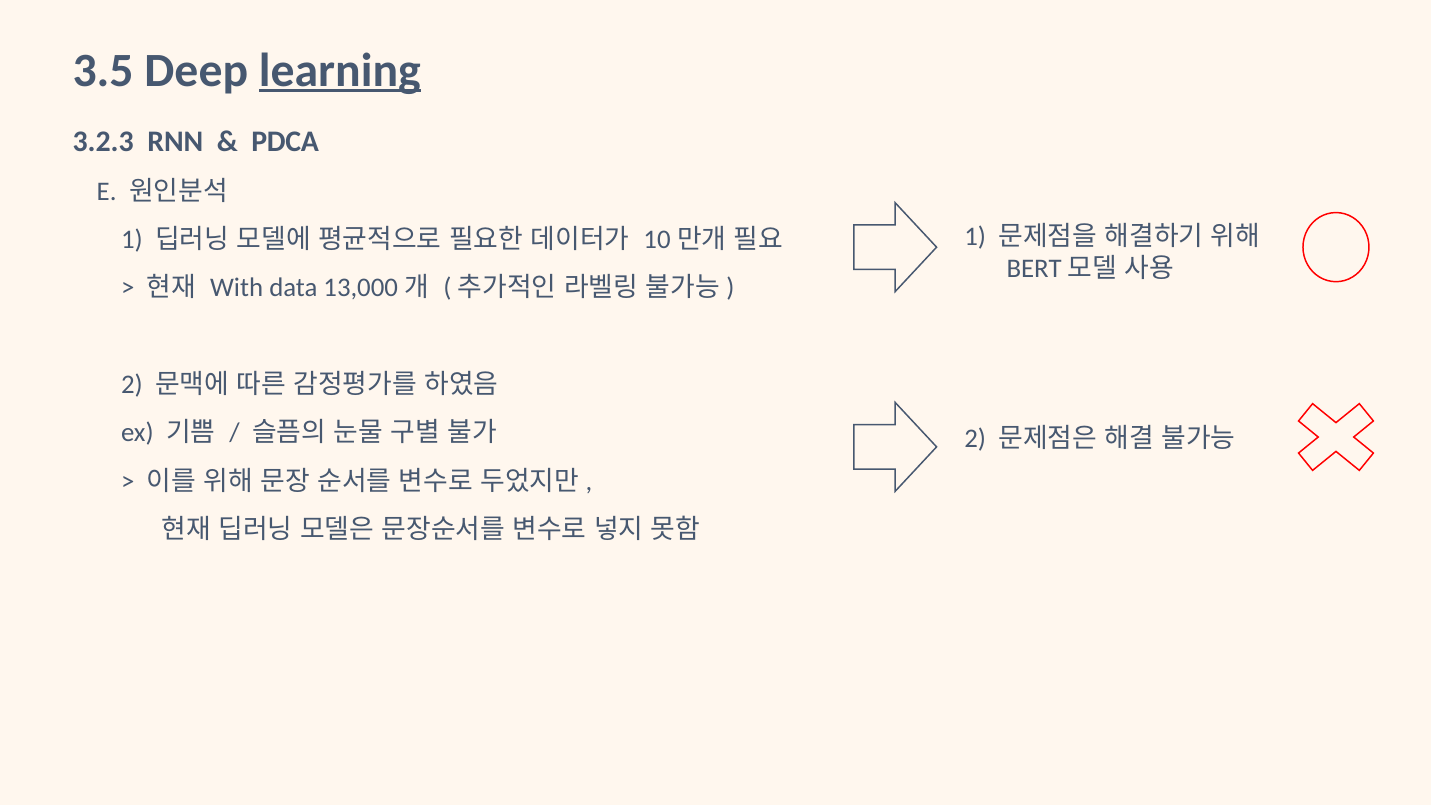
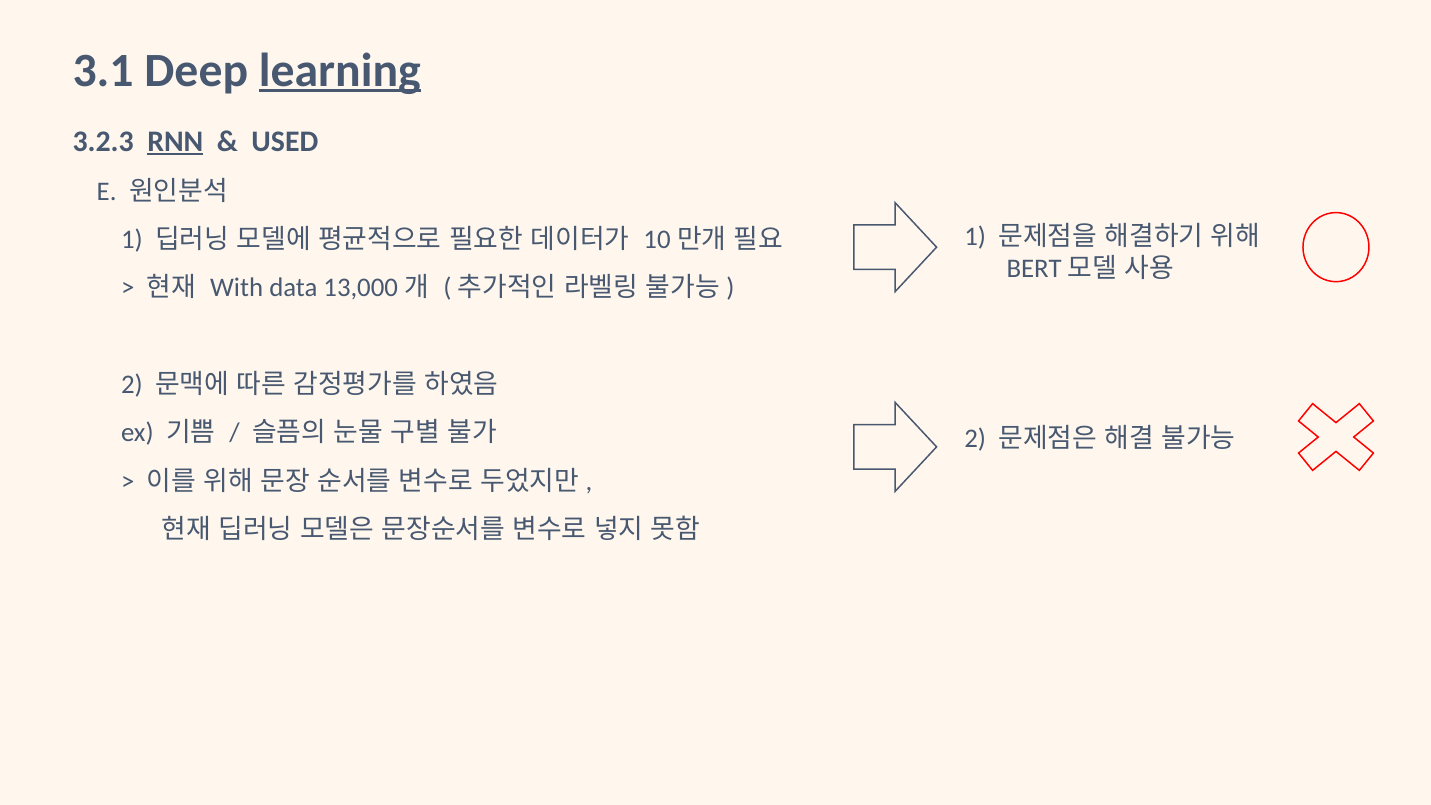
3.5: 3.5 -> 3.1
RNN underline: none -> present
PDCA: PDCA -> USED
